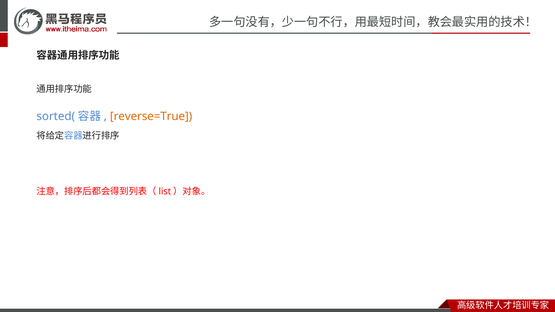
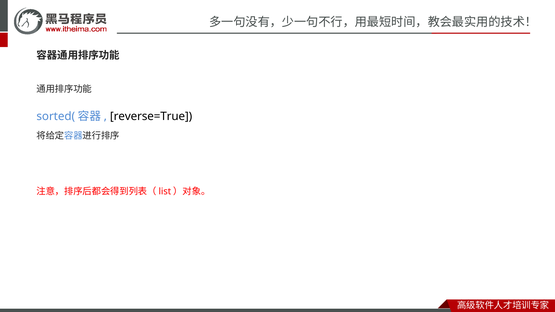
reverse=True colour: orange -> black
